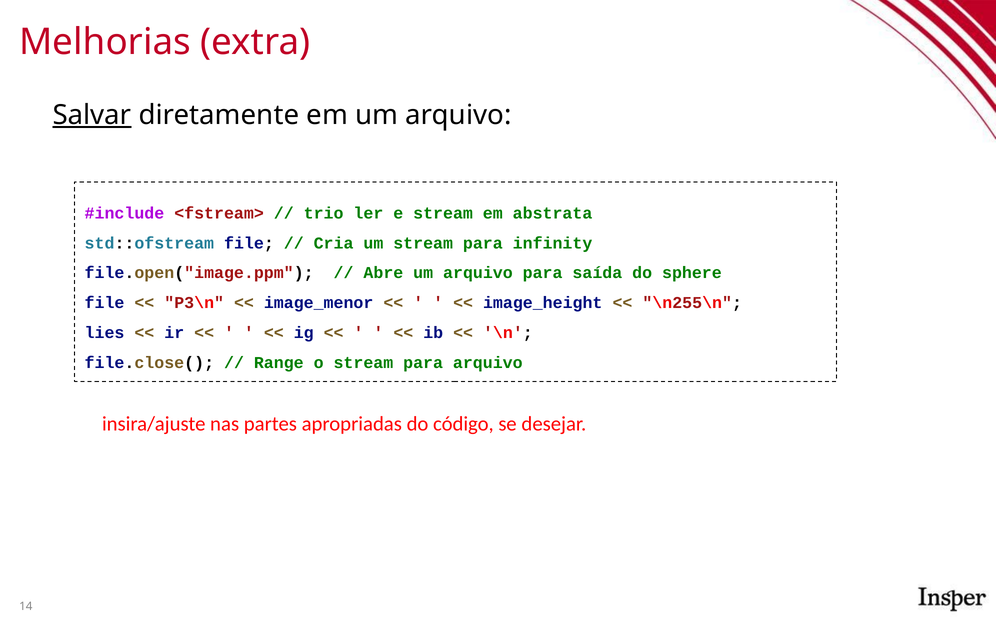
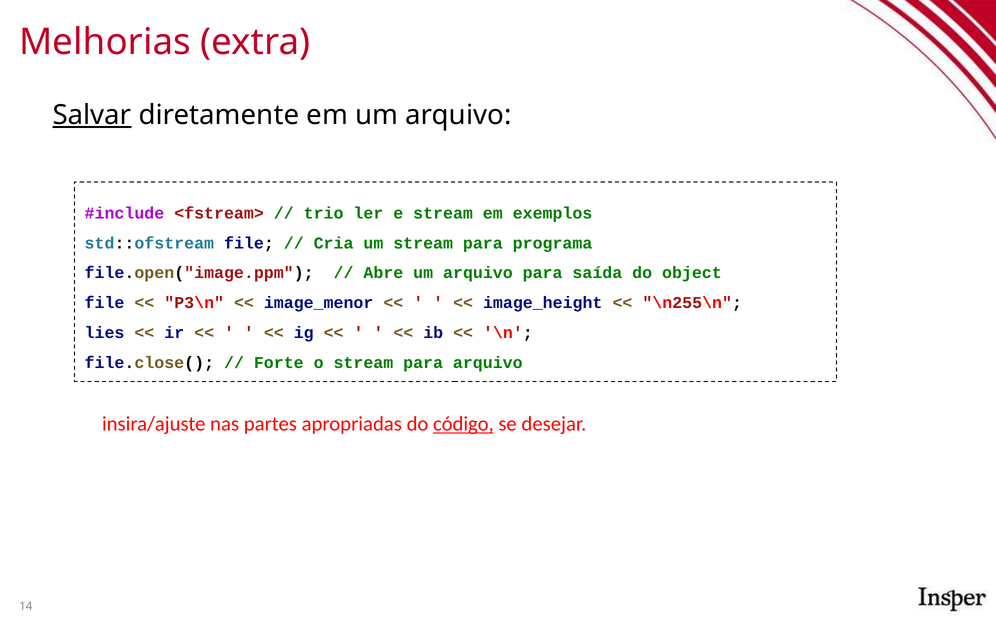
abstrata: abstrata -> exemplos
infinity: infinity -> programa
sphere: sphere -> object
Range: Range -> Forte
código underline: none -> present
